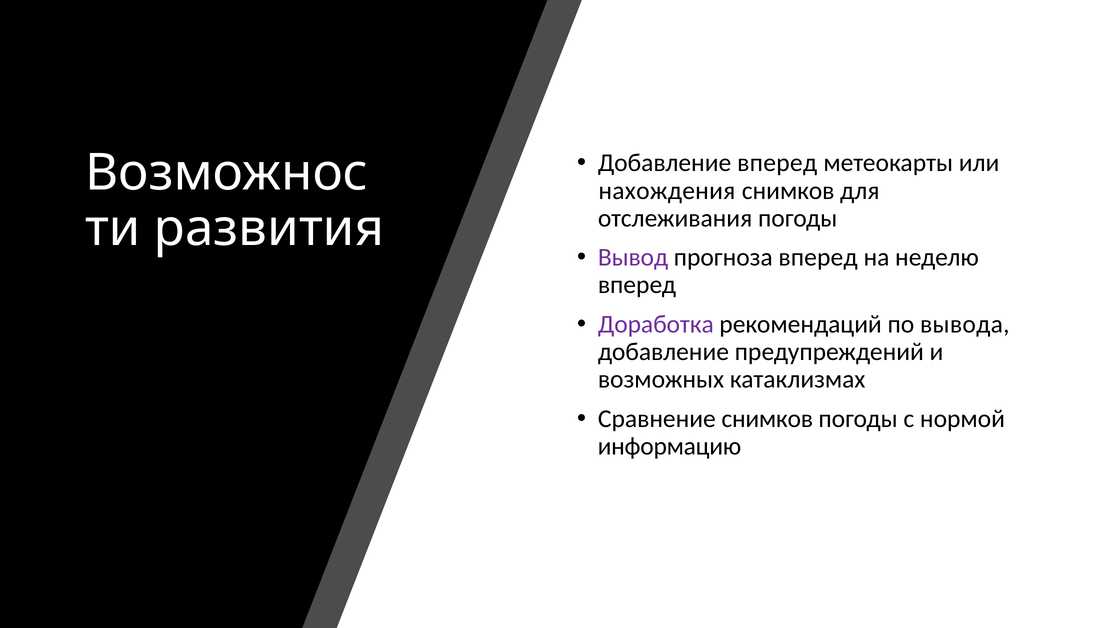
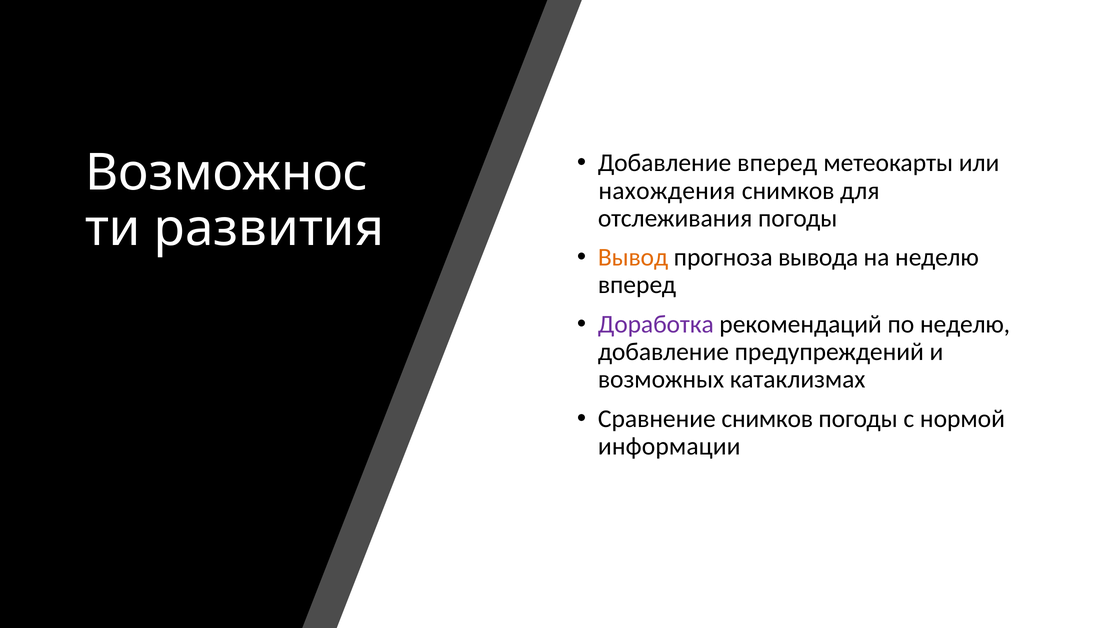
Вывод colour: purple -> orange
прогноза вперед: вперед -> вывода
по вывода: вывода -> неделю
информацию: информацию -> информации
